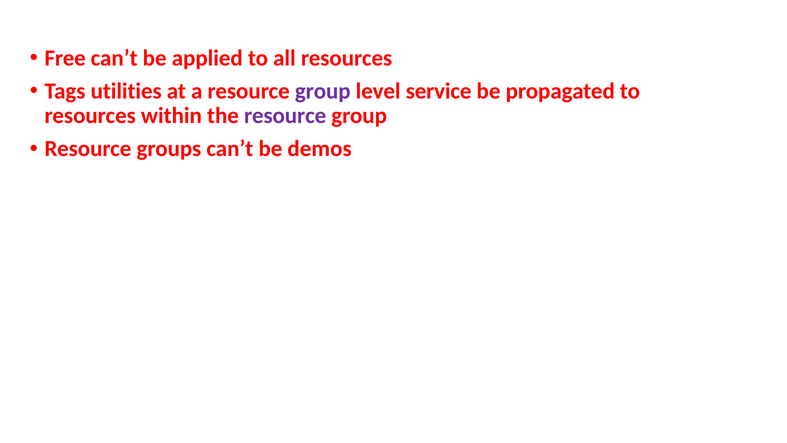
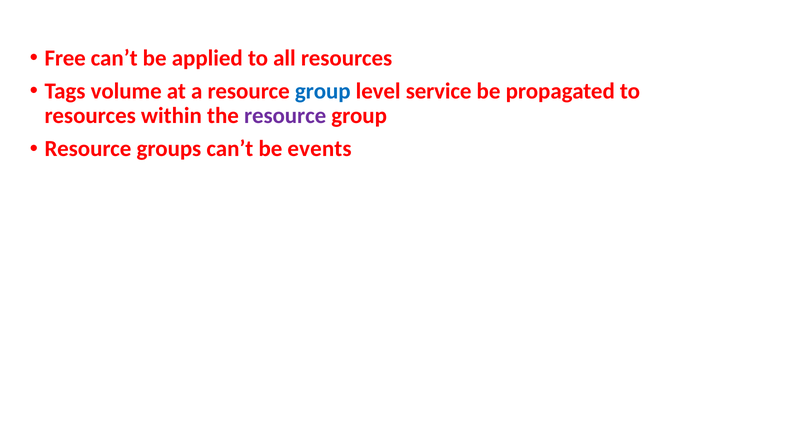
utilities: utilities -> volume
group at (323, 91) colour: purple -> blue
demos: demos -> events
